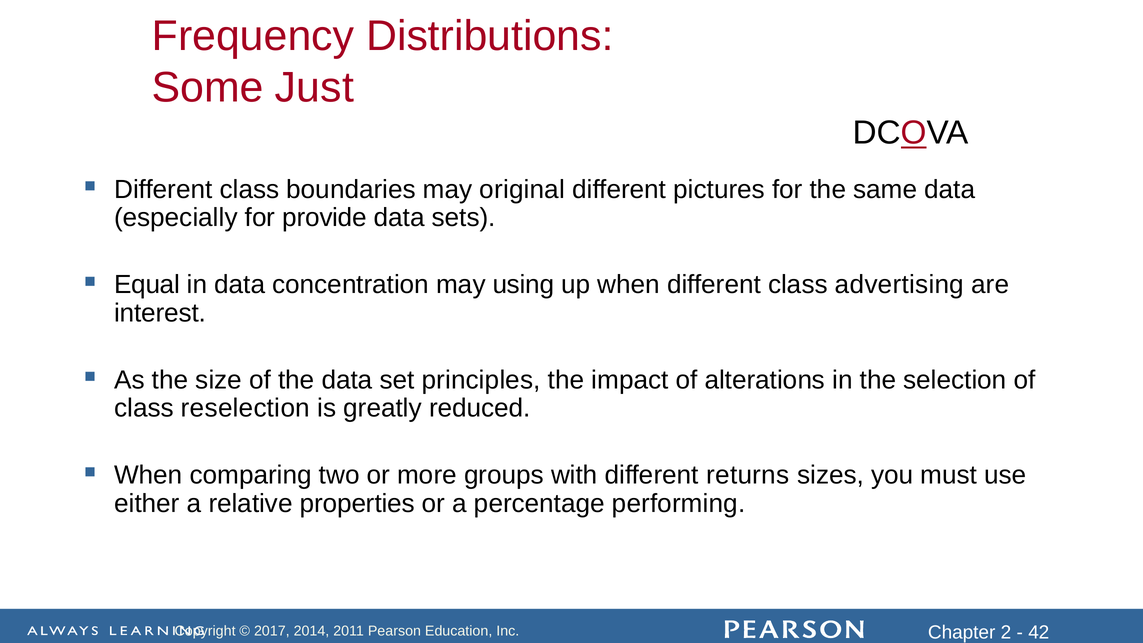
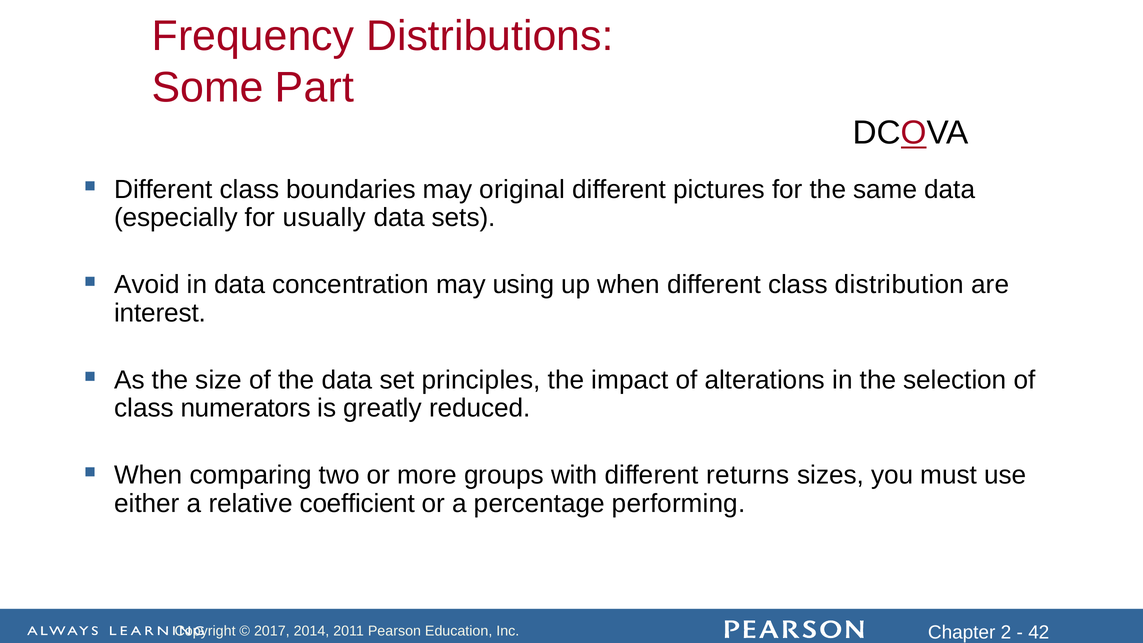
Just: Just -> Part
provide: provide -> usually
Equal: Equal -> Avoid
advertising: advertising -> distribution
reselection: reselection -> numerators
properties: properties -> coefficient
